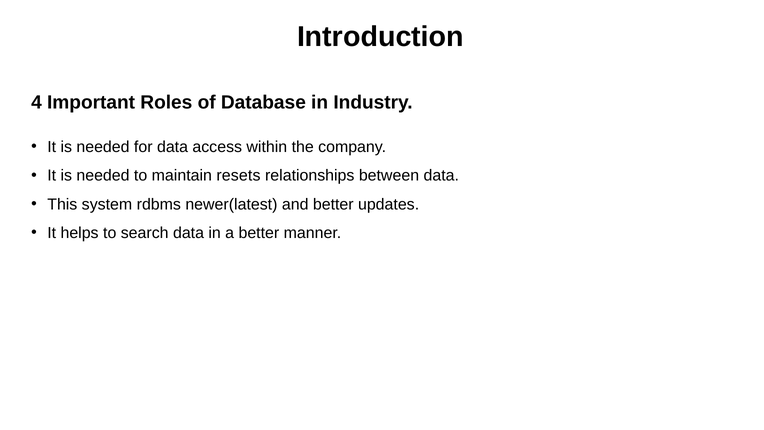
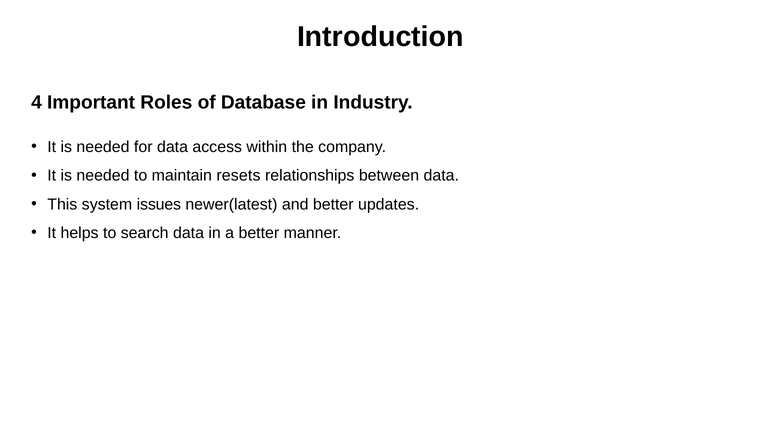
rdbms: rdbms -> issues
